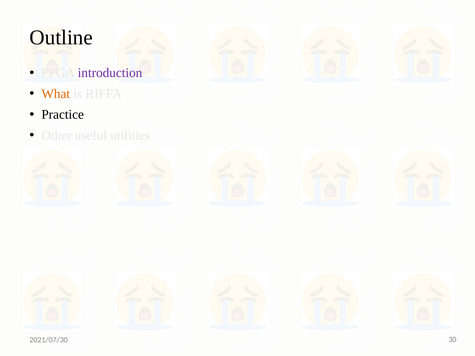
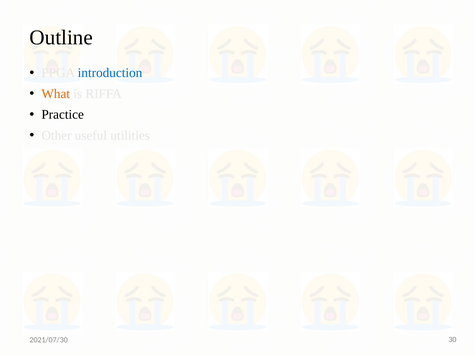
introduction colour: purple -> blue
